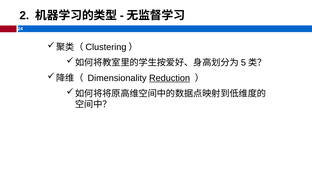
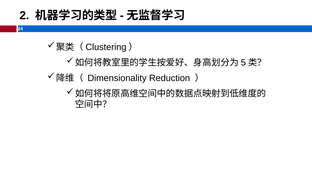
Reduction underline: present -> none
